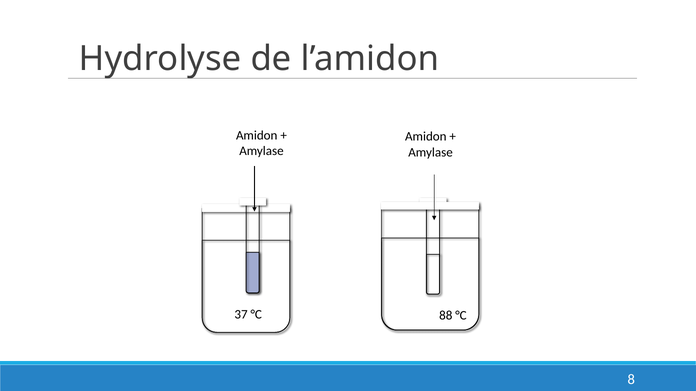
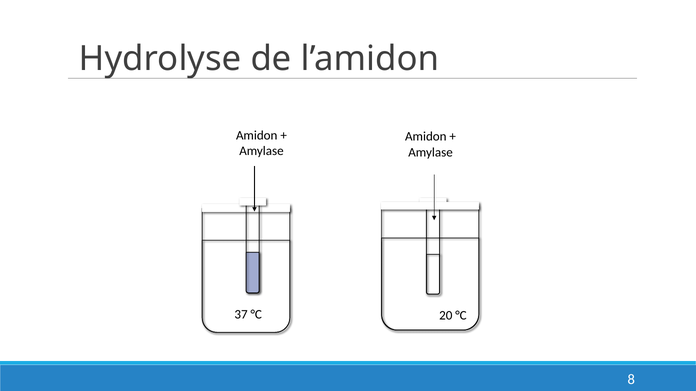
88: 88 -> 20
